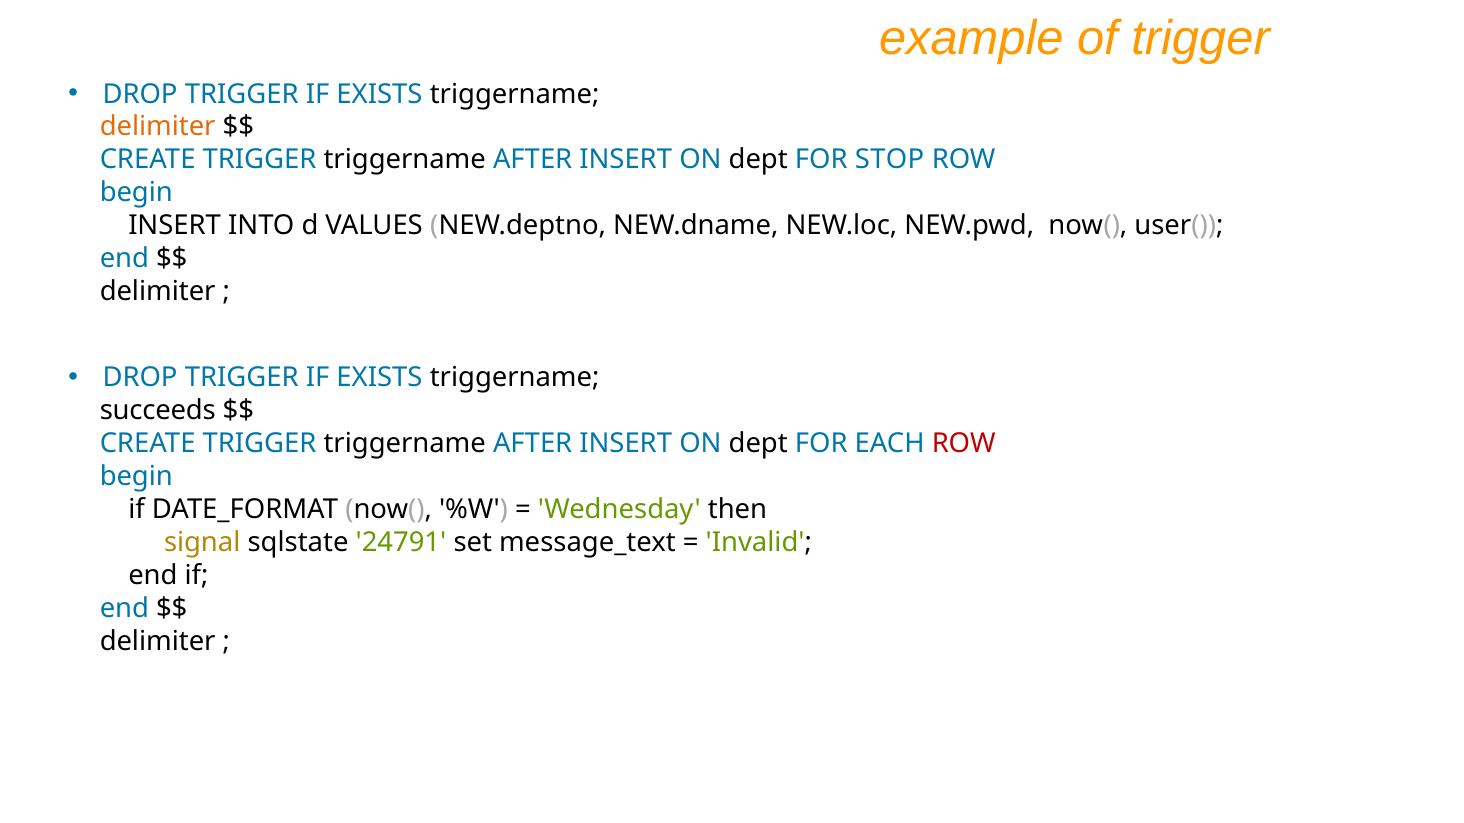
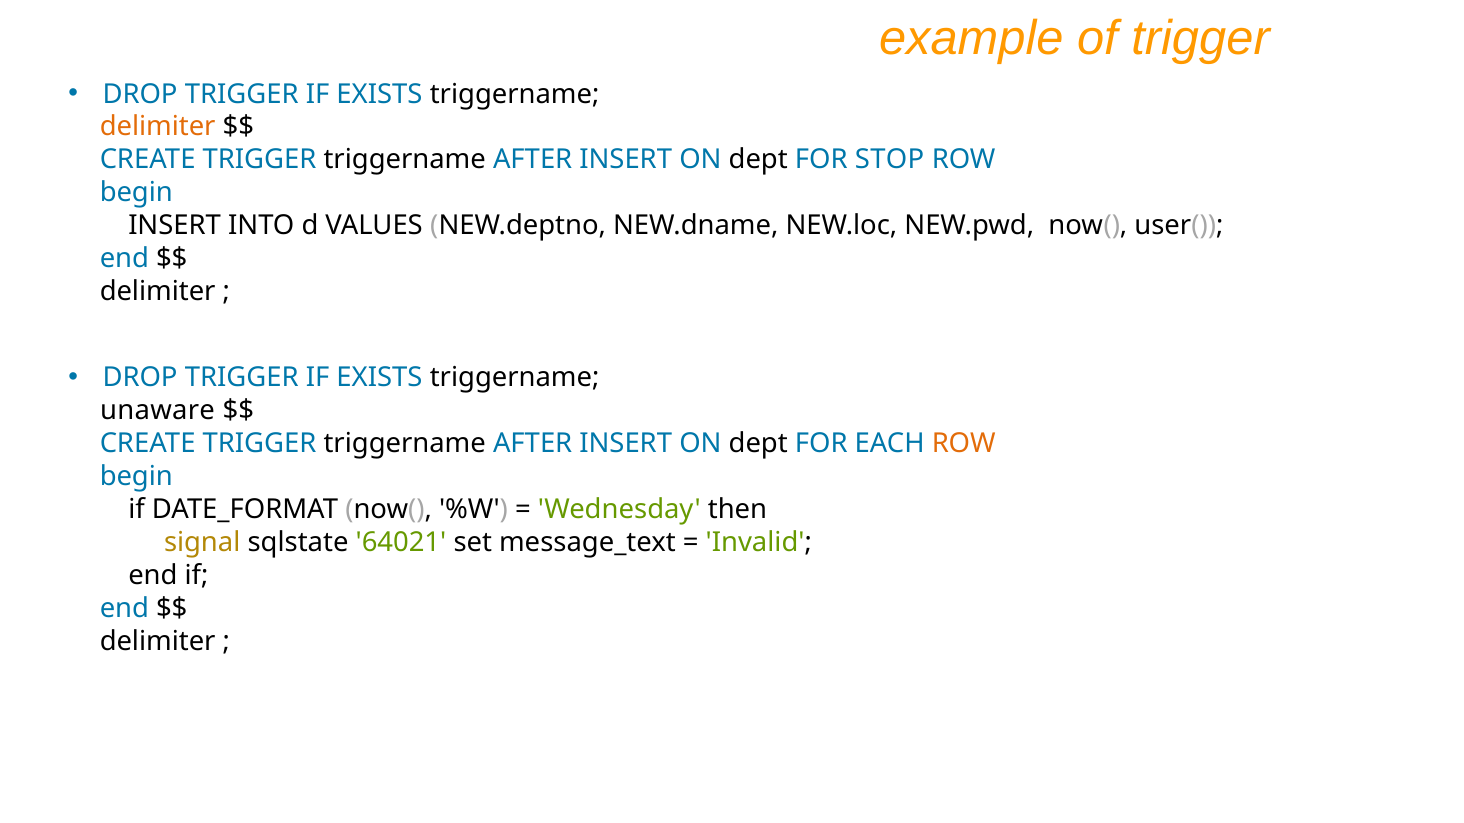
succeeds: succeeds -> unaware
ROW at (964, 444) colour: red -> orange
24791: 24791 -> 64021
